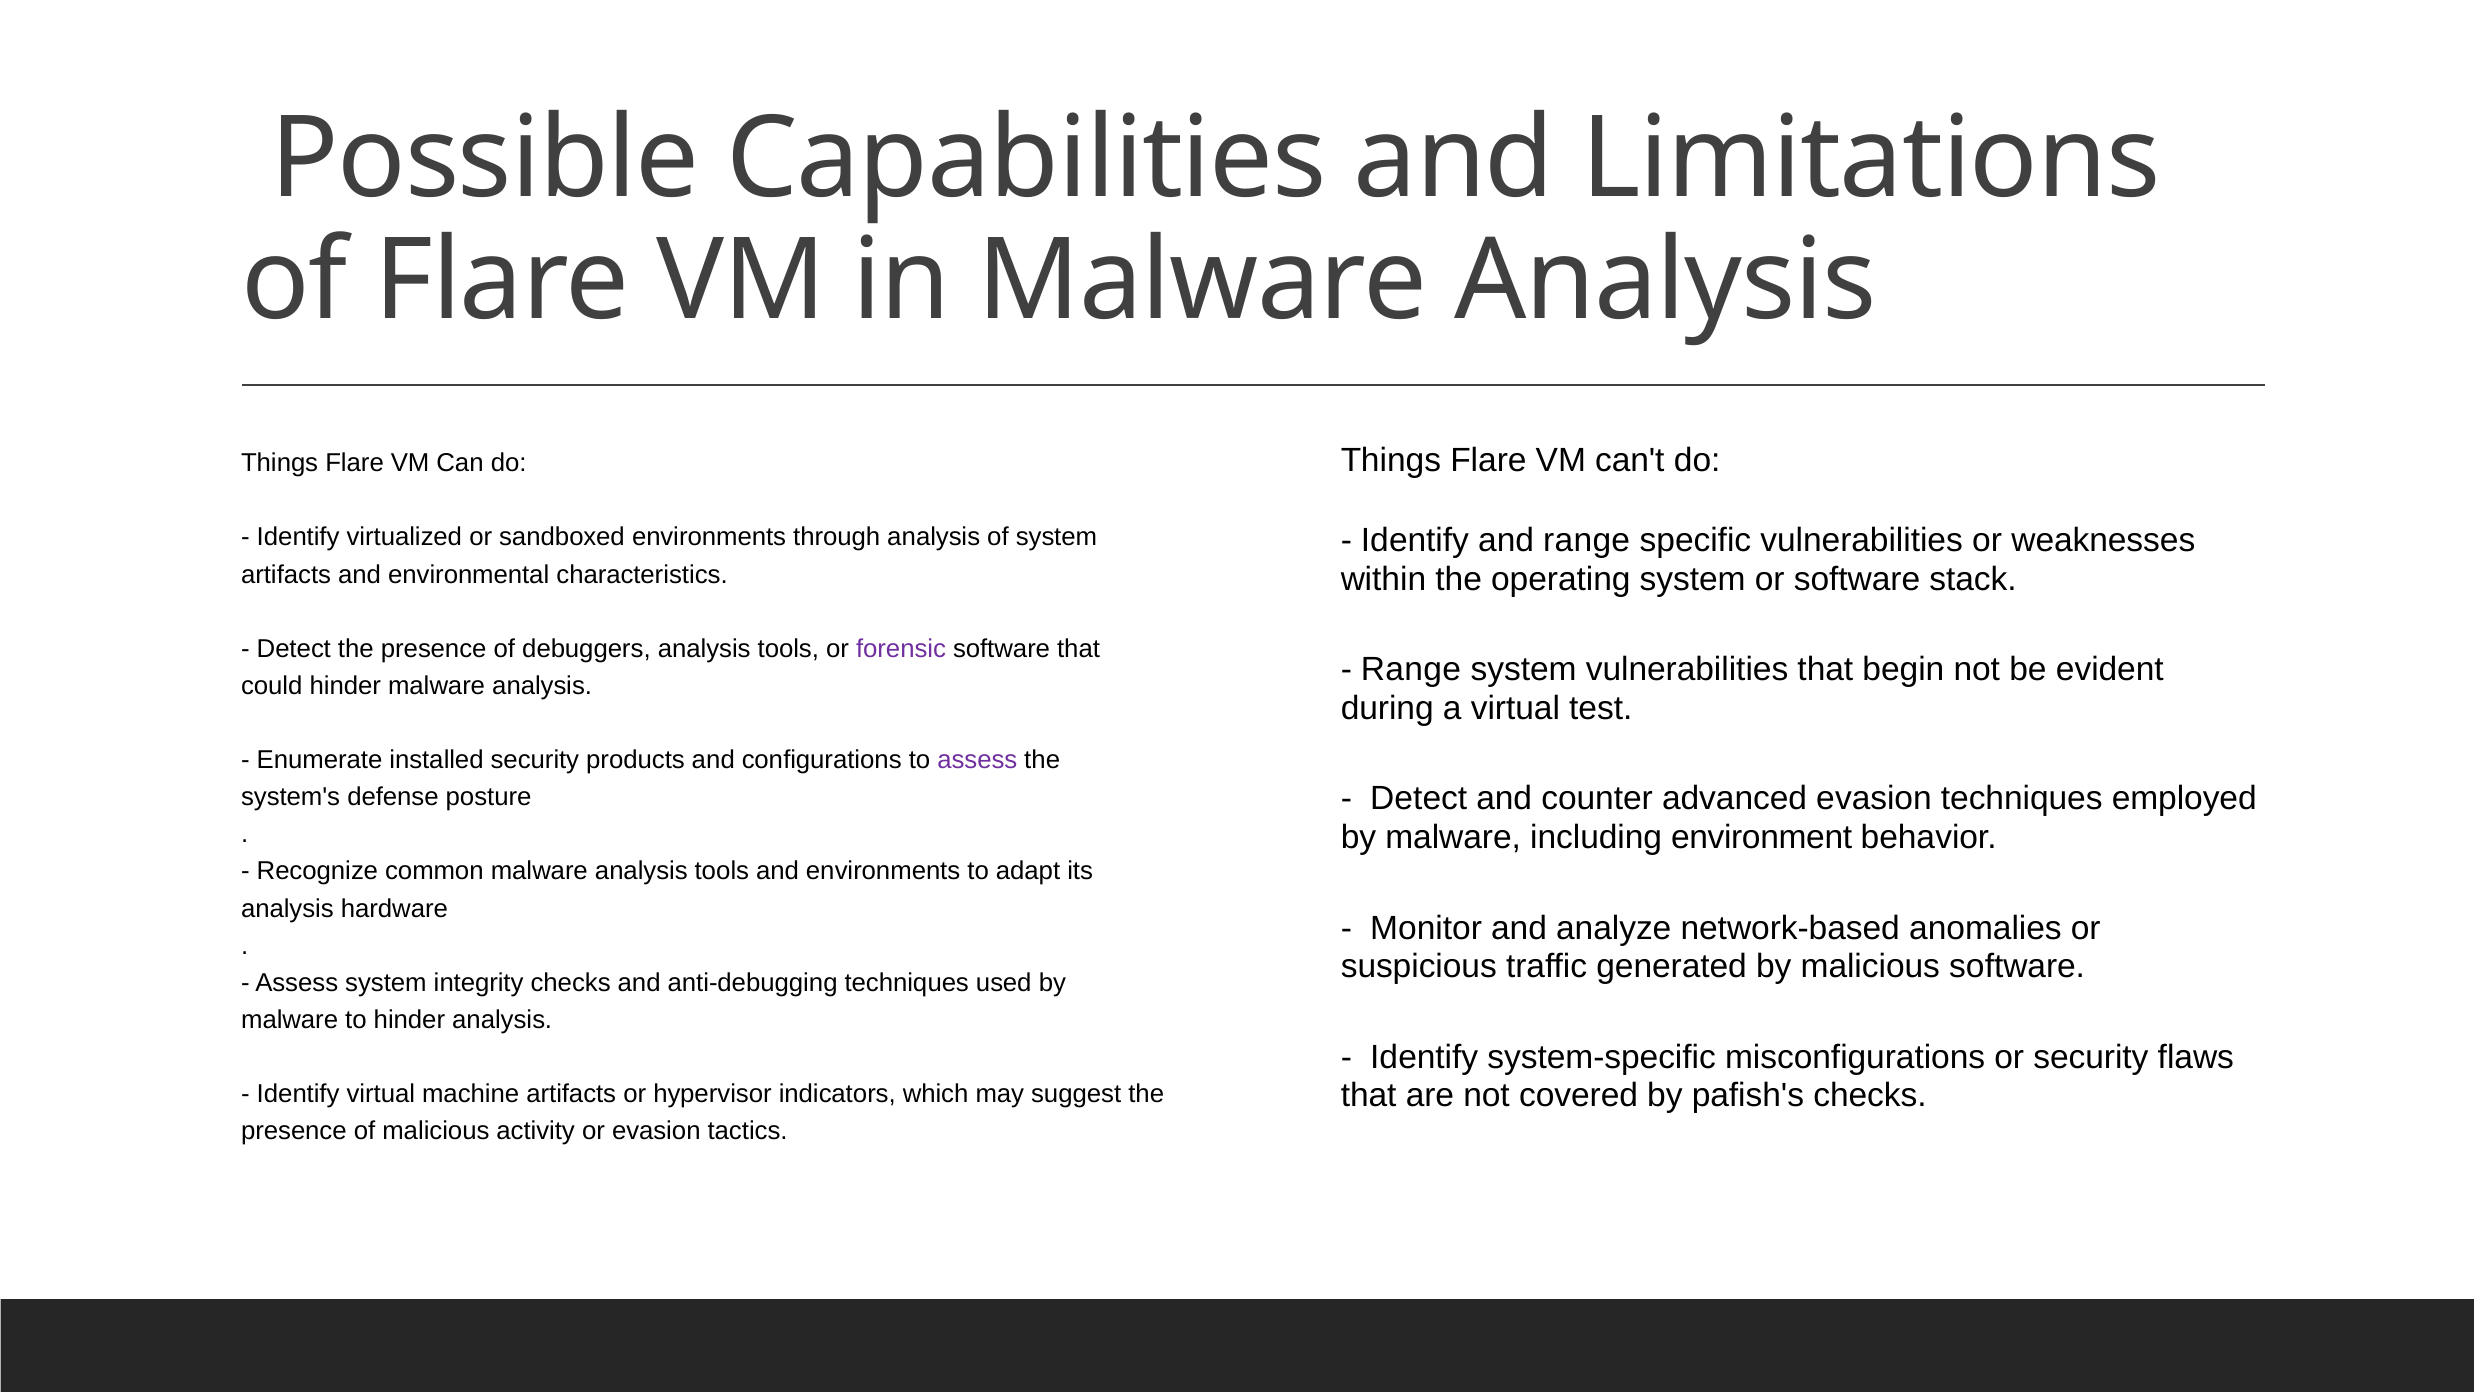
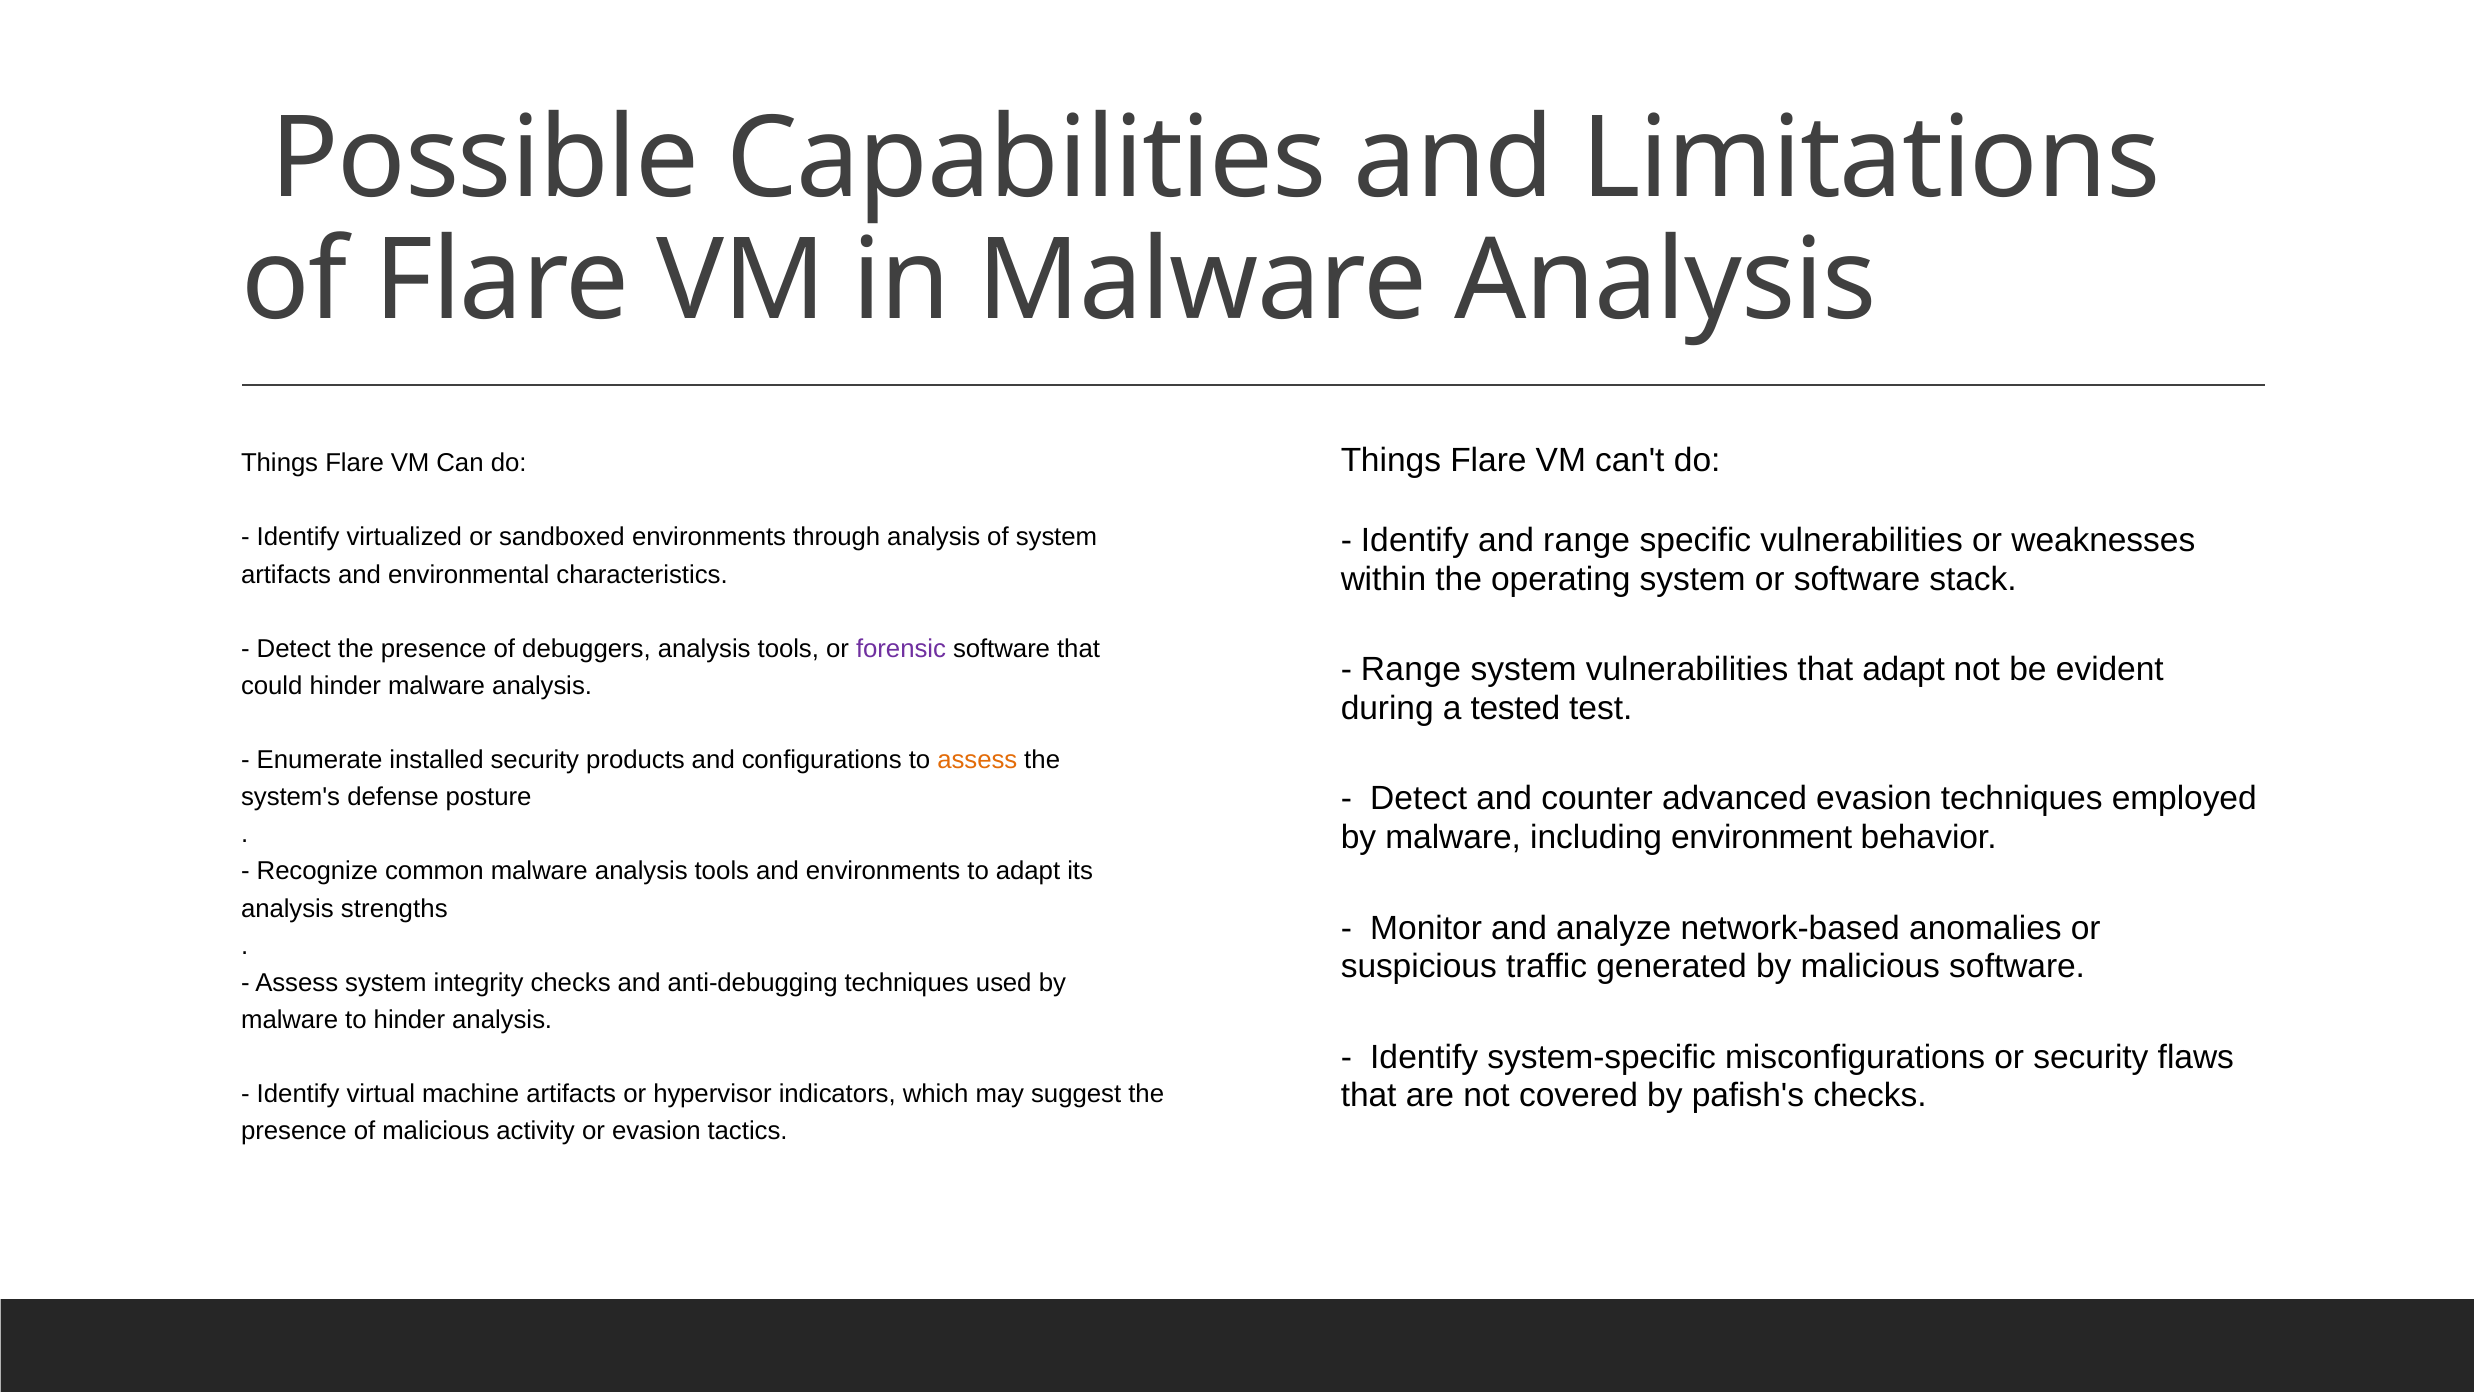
that begin: begin -> adapt
a virtual: virtual -> tested
assess at (977, 760) colour: purple -> orange
hardware: hardware -> strengths
